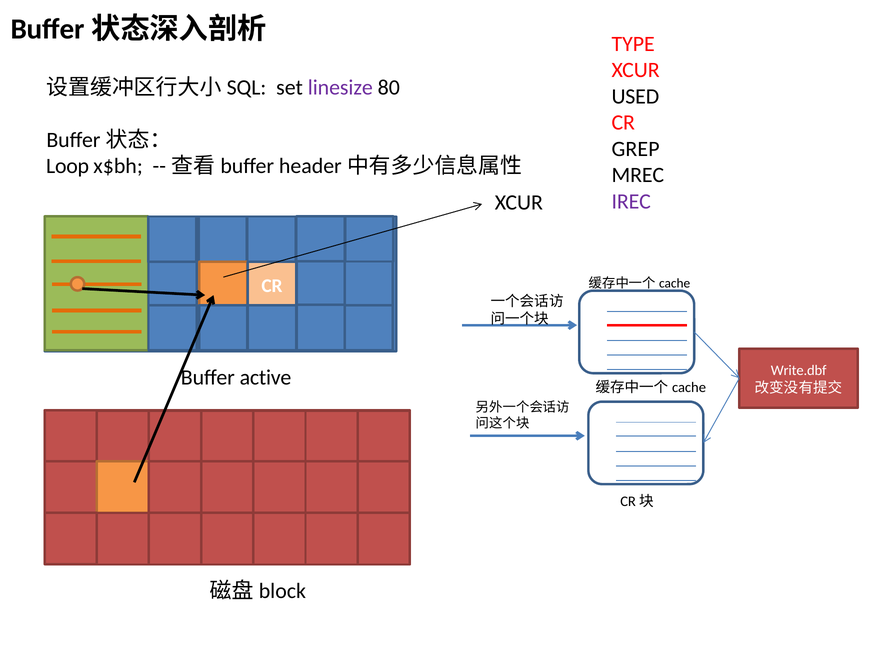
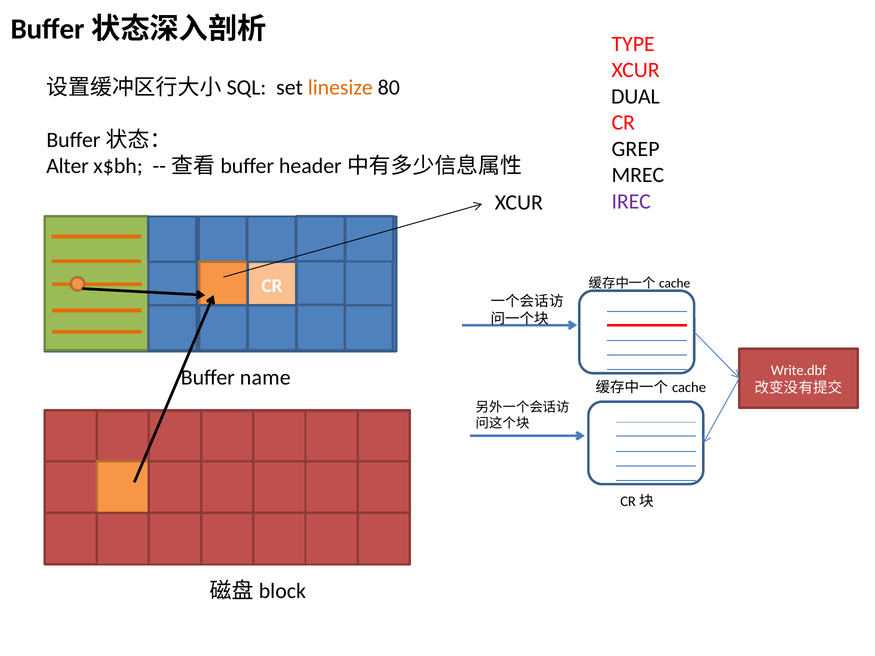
linesize colour: purple -> orange
USED: USED -> DUAL
Loop: Loop -> Alter
active: active -> name
